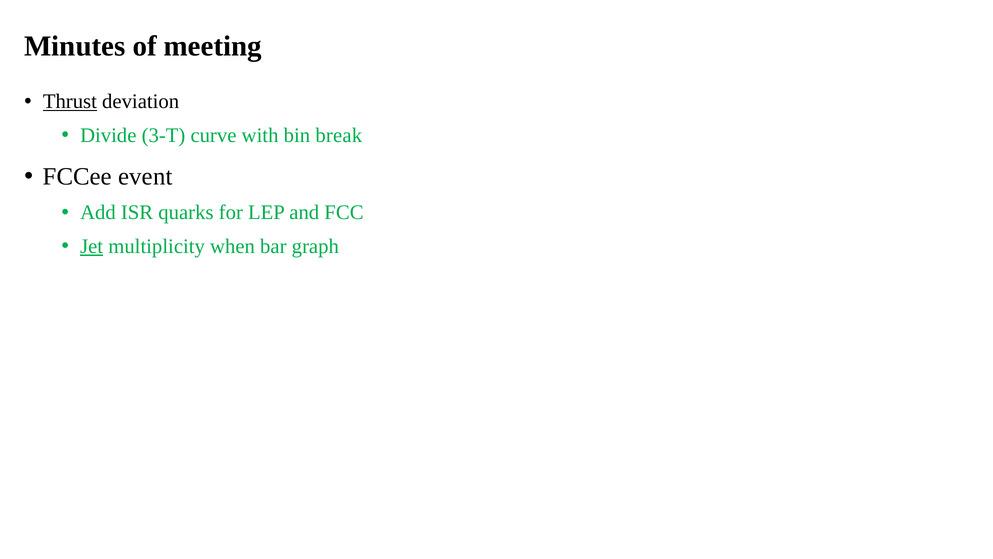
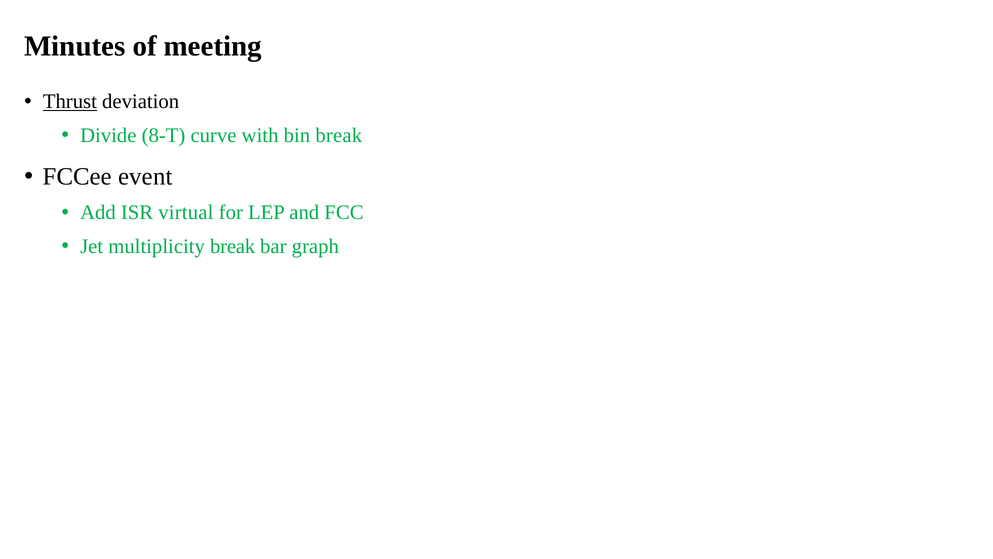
3-T: 3-T -> 8-T
quarks: quarks -> virtual
Jet underline: present -> none
multiplicity when: when -> break
